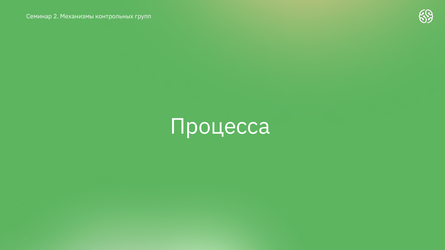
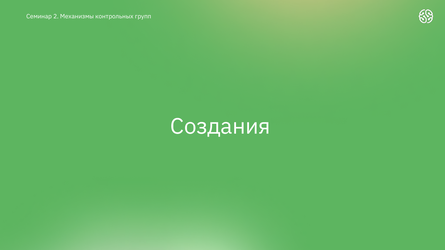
Процесса: Процесса -> Создания
